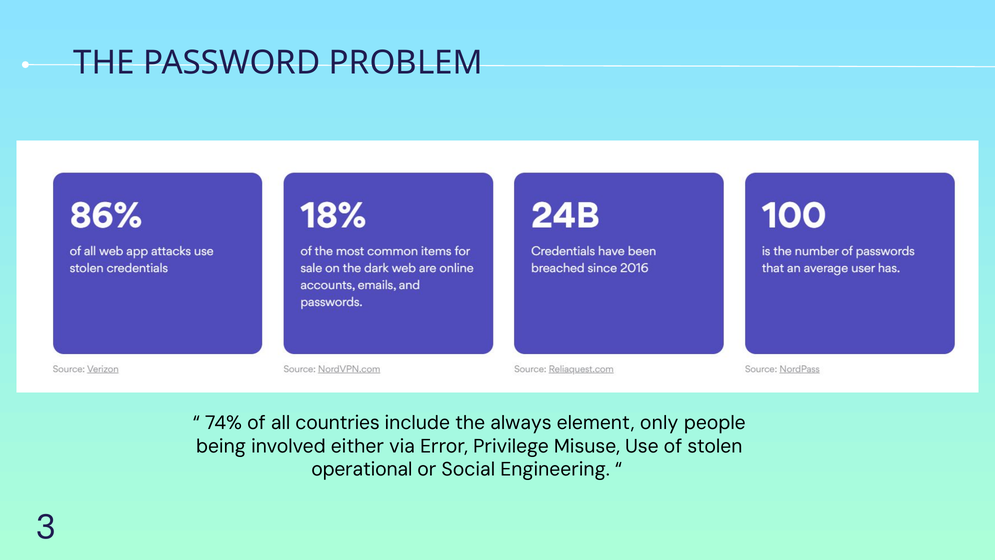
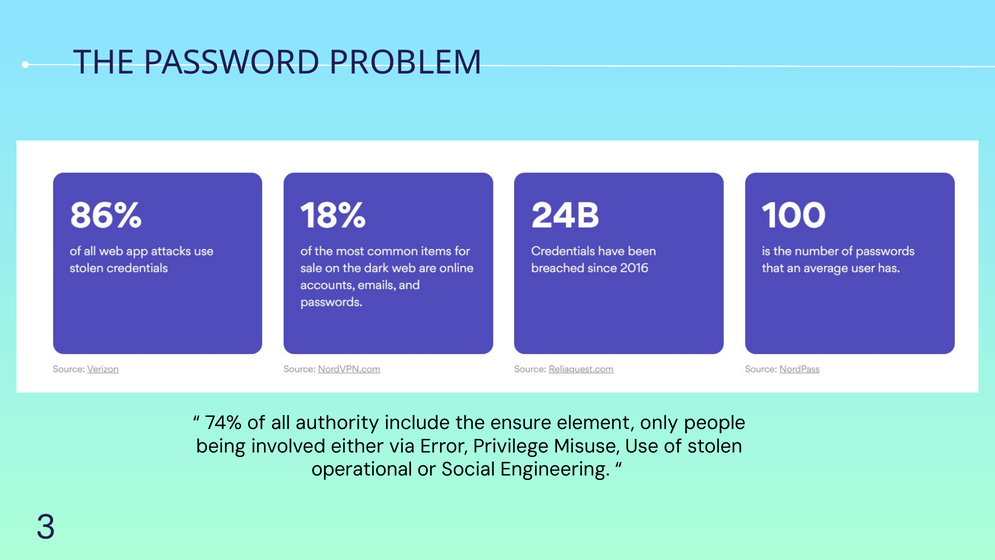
countries: countries -> authority
always: always -> ensure
